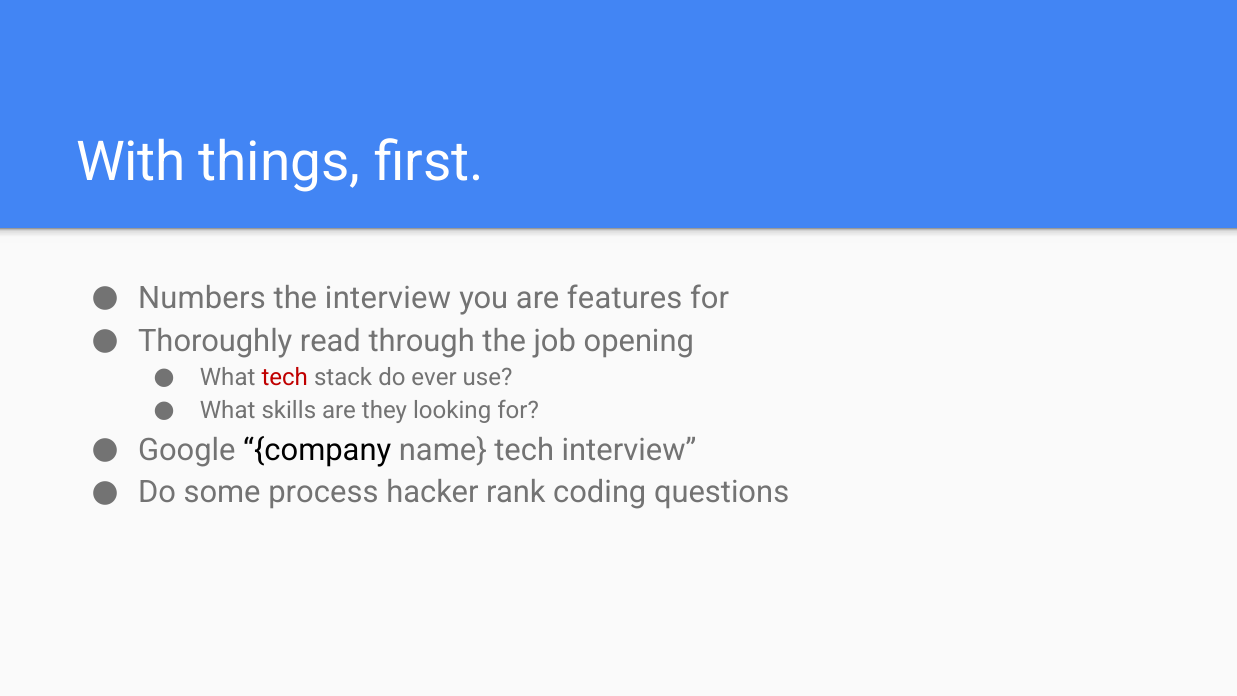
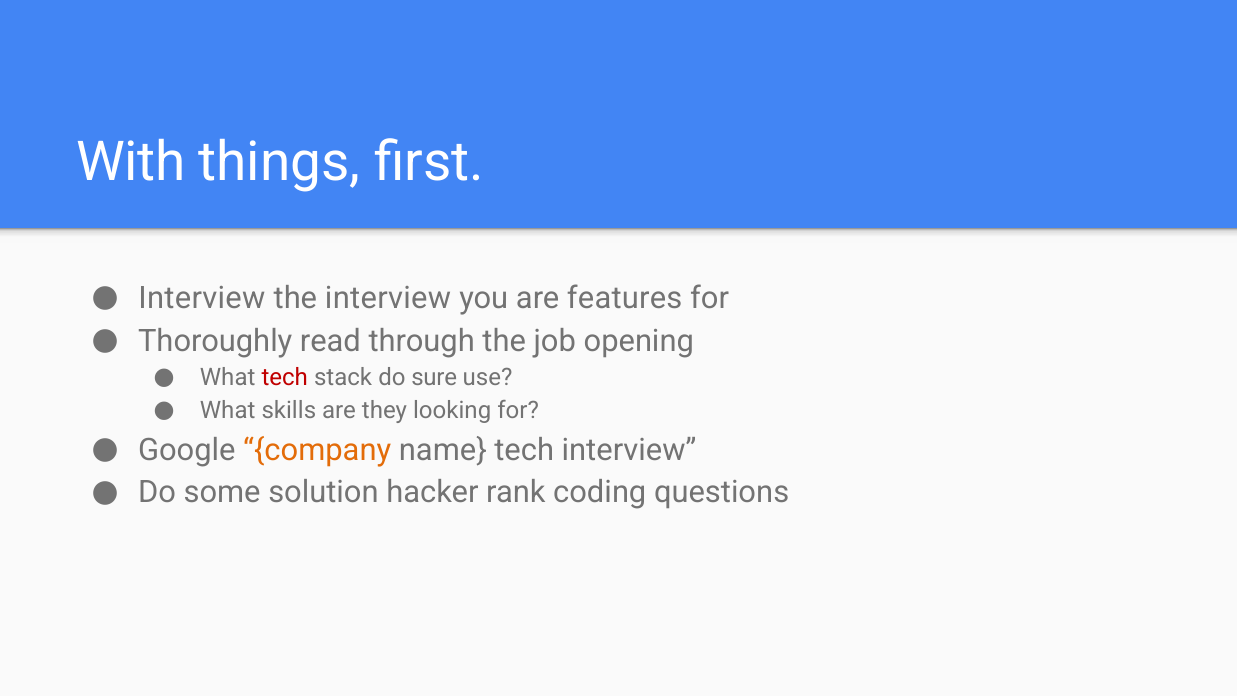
Numbers at (202, 298): Numbers -> Interview
ever: ever -> sure
company colour: black -> orange
process: process -> solution
